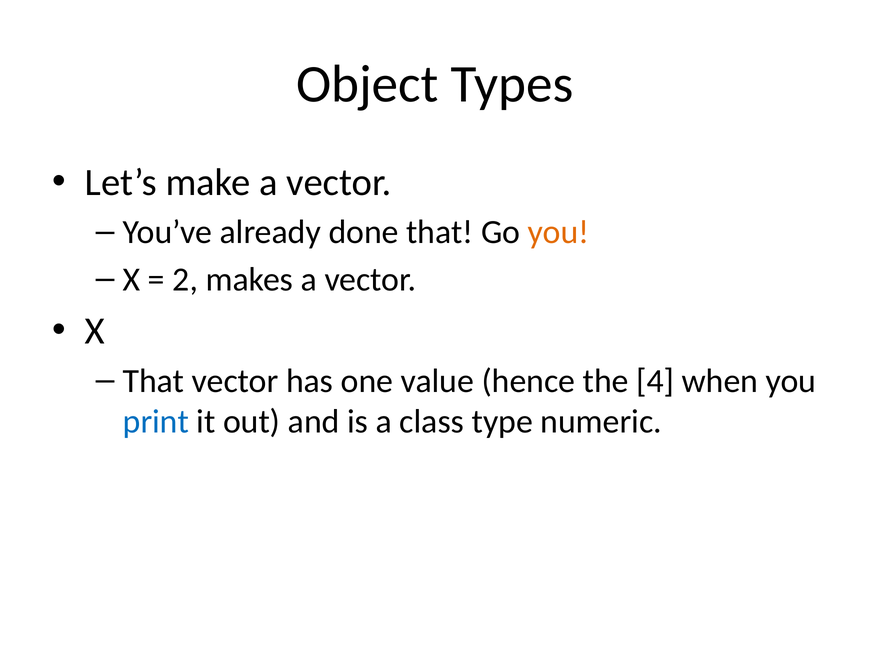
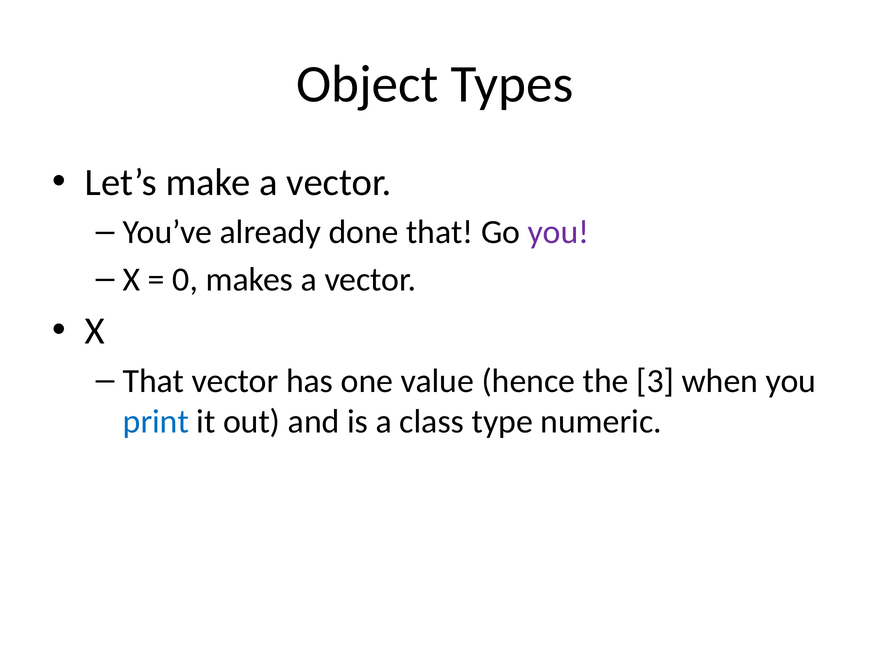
you at (559, 232) colour: orange -> purple
2: 2 -> 0
4: 4 -> 3
